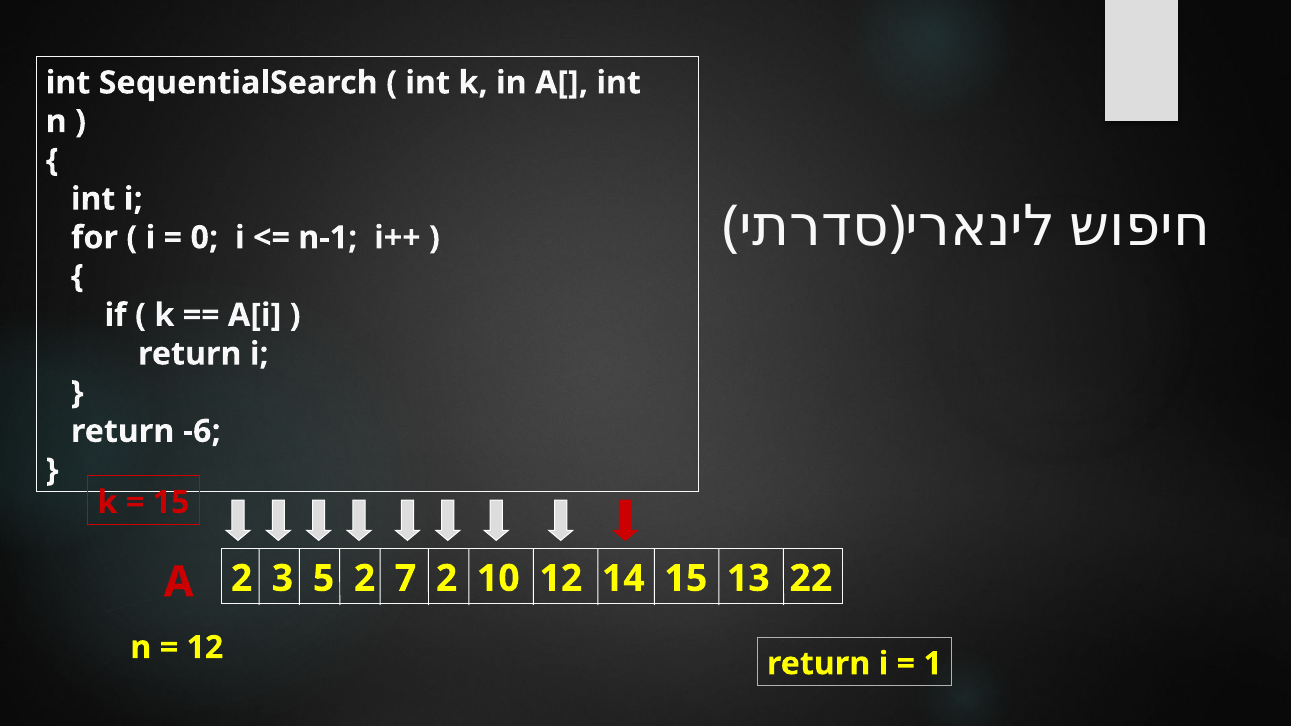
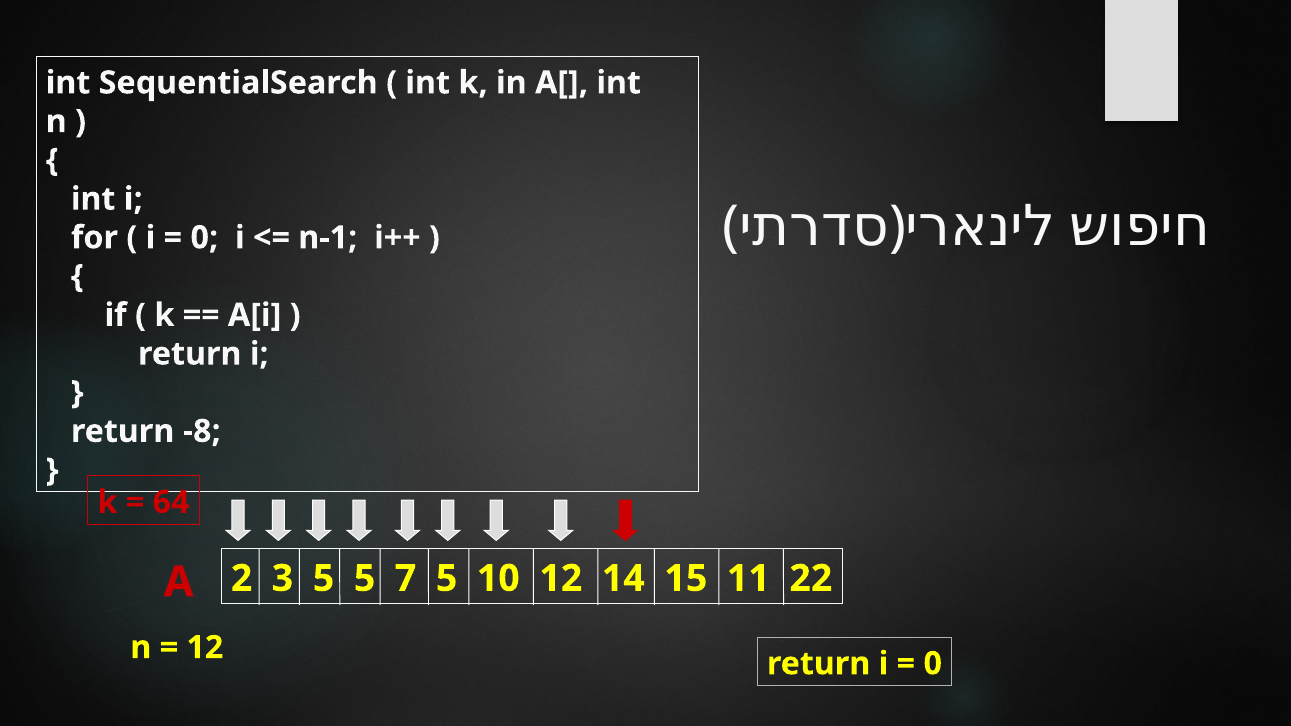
-6: -6 -> -8
15 at (171, 502): 15 -> 64
5 2: 2 -> 5
7 2: 2 -> 5
13: 13 -> 11
1 at (933, 664): 1 -> 0
